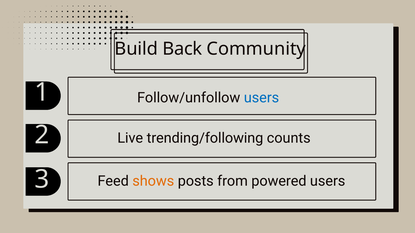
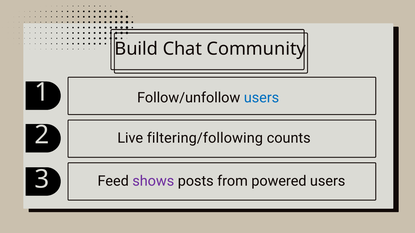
Back: Back -> Chat
trending/following: trending/following -> filtering/following
shows colour: orange -> purple
